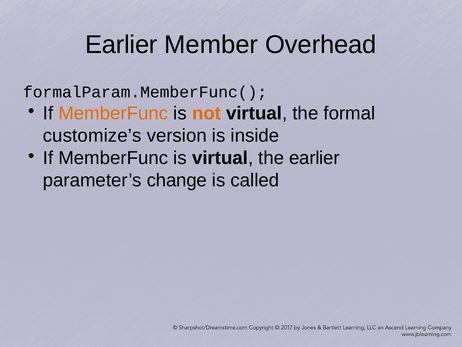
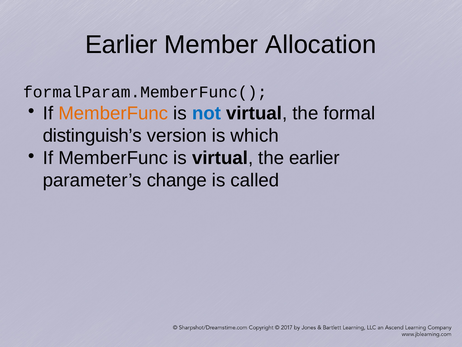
Overhead: Overhead -> Allocation
not colour: orange -> blue
customize’s: customize’s -> distinguish’s
inside: inside -> which
